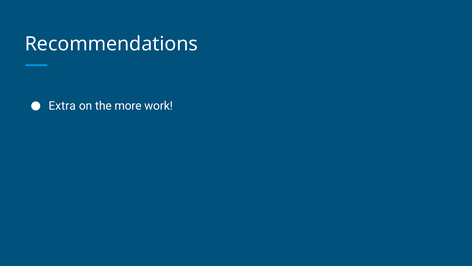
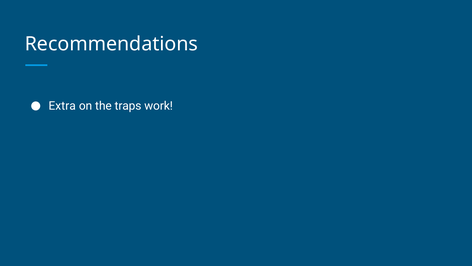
more: more -> traps
